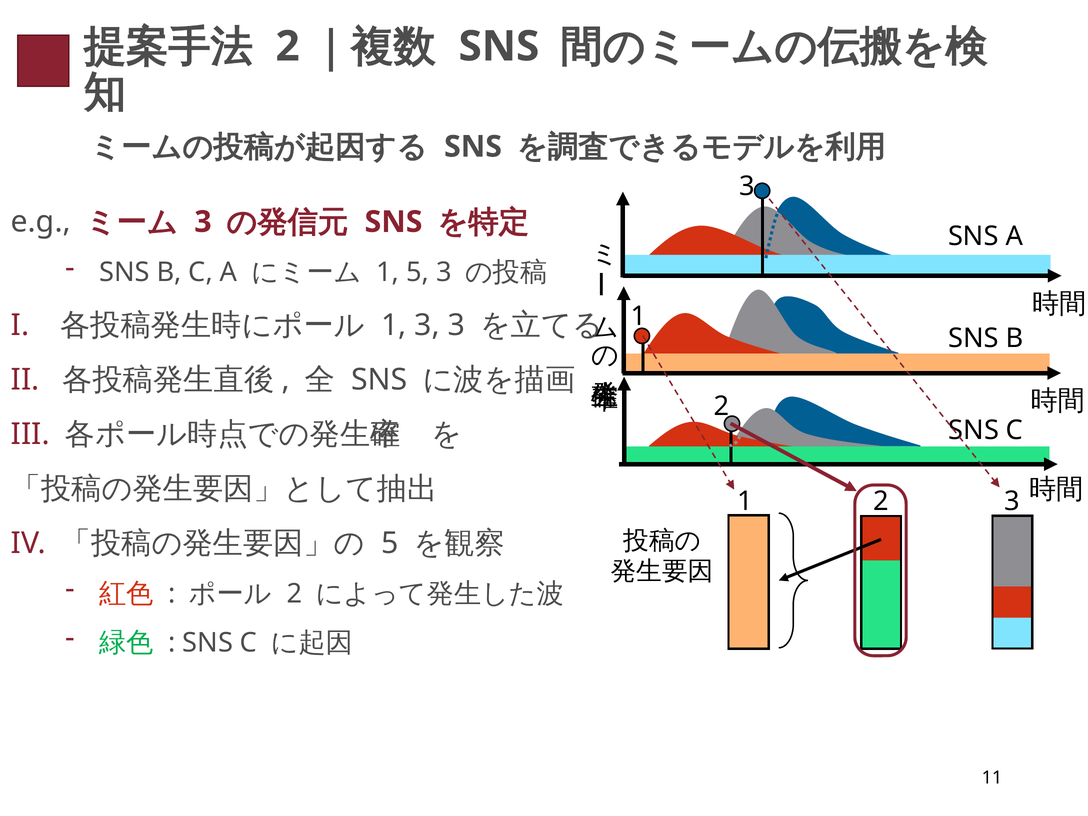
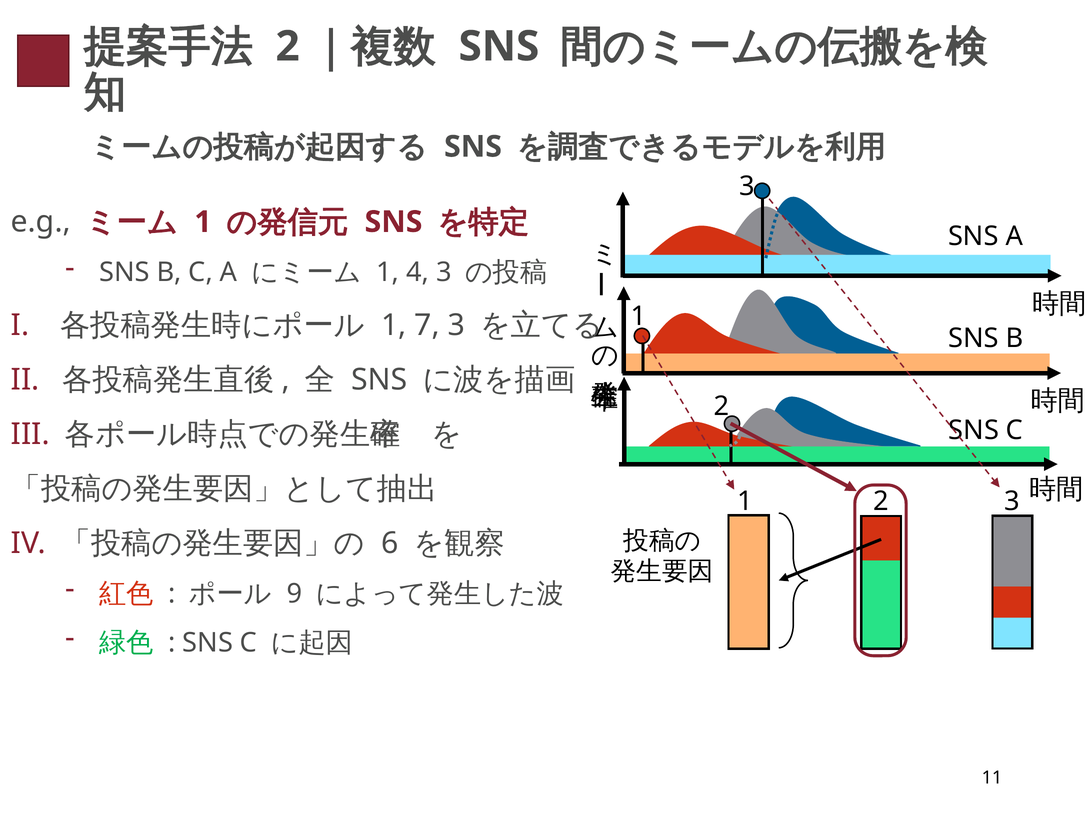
3 at (203, 222): 3 -> 1
1 5: 5 -> 4
1 3: 3 -> 7
5 at (390, 543): 5 -> 6
2 at (294, 594): 2 -> 9
